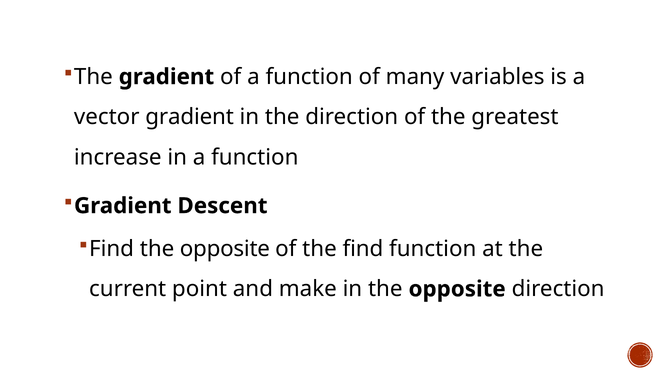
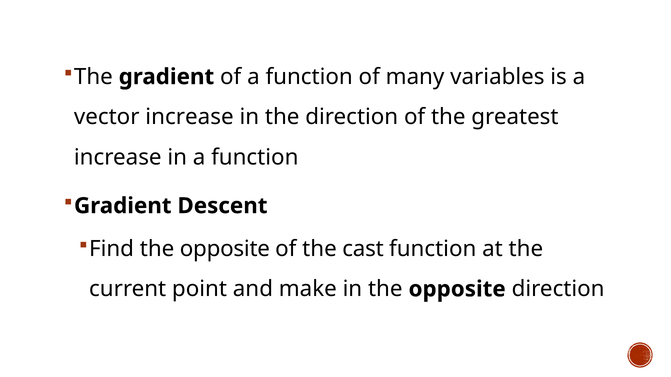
vector gradient: gradient -> increase
the find: find -> cast
